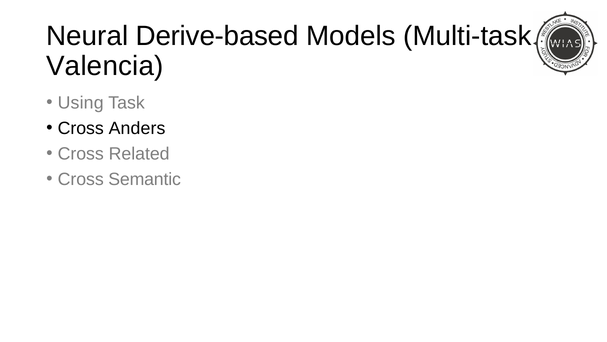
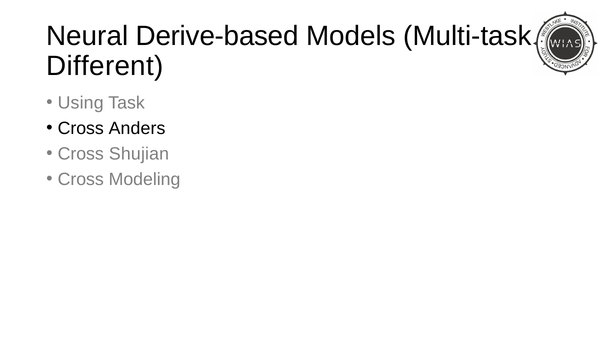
Valencia: Valencia -> Different
Related: Related -> Shujian
Semantic: Semantic -> Modeling
